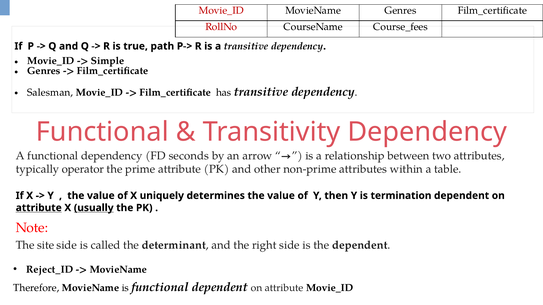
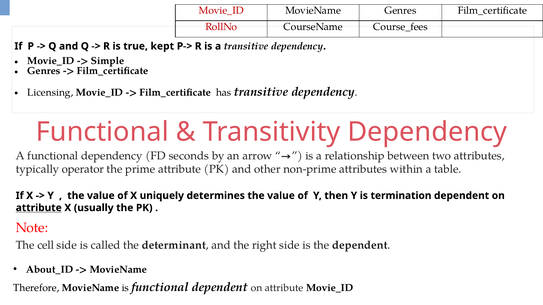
path: path -> kept
Salesman: Salesman -> Licensing
usually underline: present -> none
site: site -> cell
Reject_ID: Reject_ID -> About_ID
